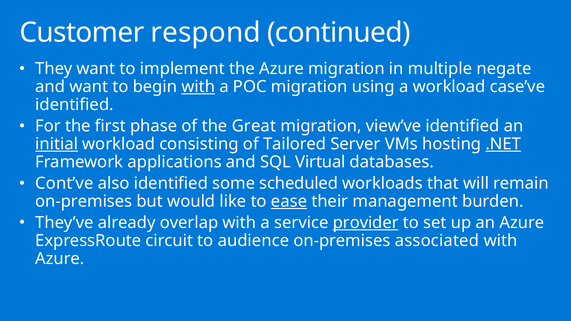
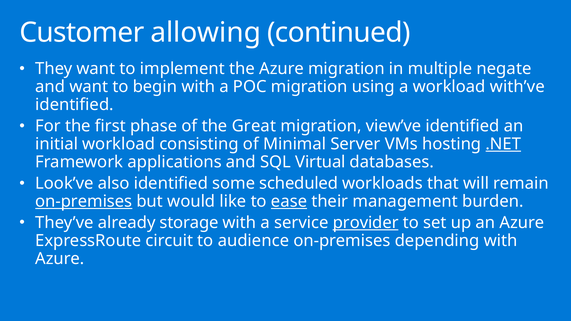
respond: respond -> allowing
with at (198, 87) underline: present -> none
case’ve: case’ve -> with’ve
initial underline: present -> none
Tailored: Tailored -> Minimal
Cont’ve: Cont’ve -> Look’ve
on-premises at (84, 201) underline: none -> present
overlap: overlap -> storage
associated: associated -> depending
